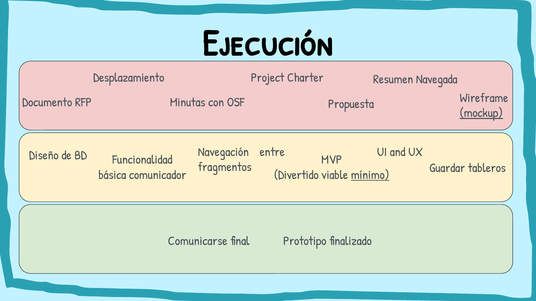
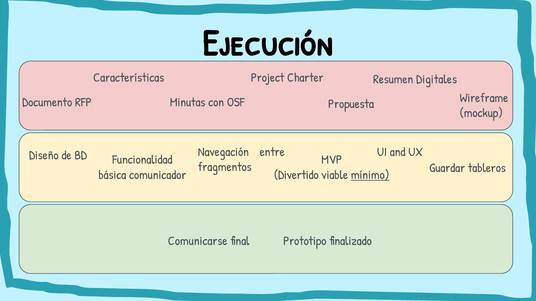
Desplazamiento: Desplazamiento -> Características
Navegada: Navegada -> Digitales
mockup underline: present -> none
